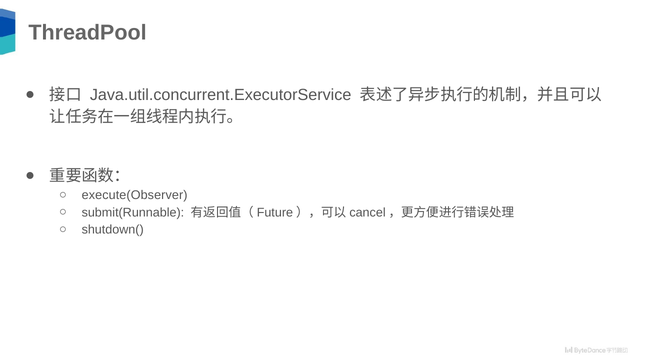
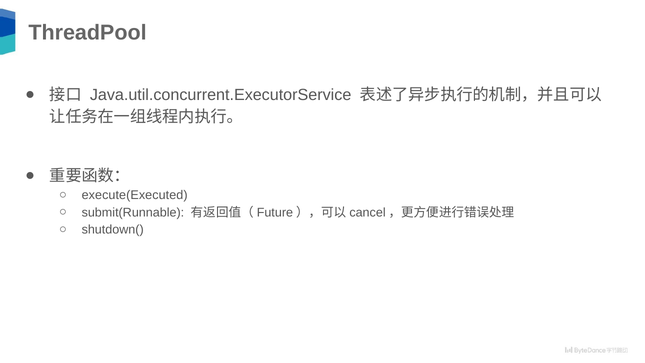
execute(Observer: execute(Observer -> execute(Executed
